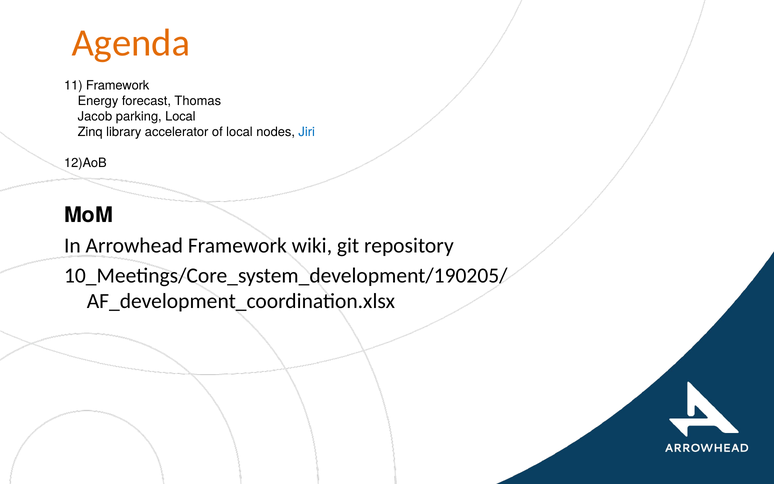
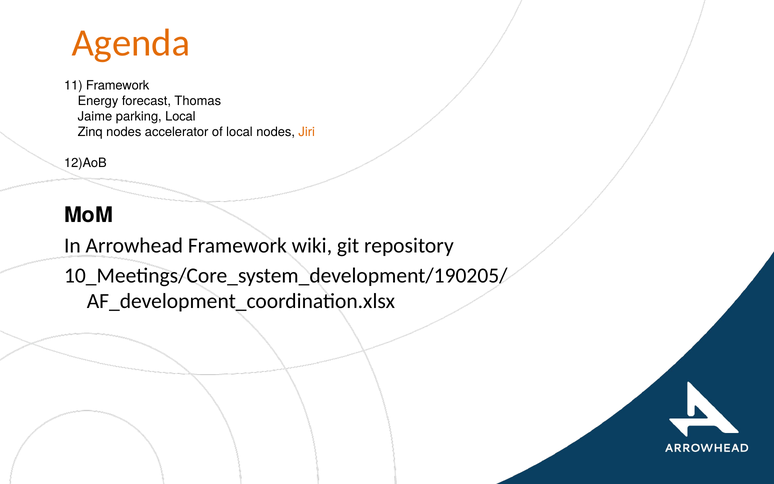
Jacob: Jacob -> Jaime
Zinq library: library -> nodes
Jiri colour: blue -> orange
